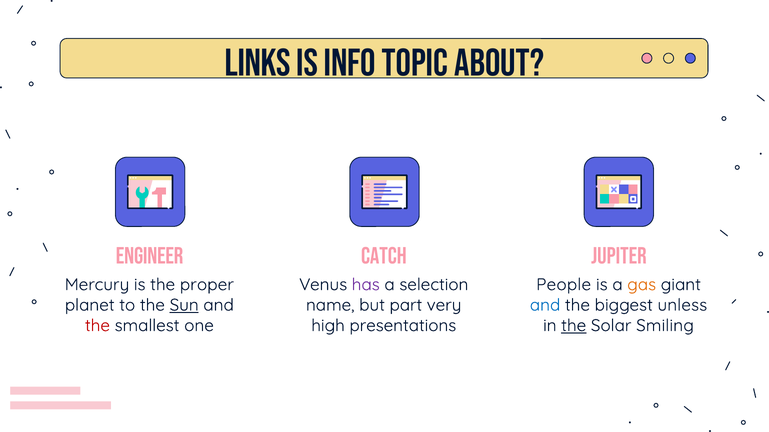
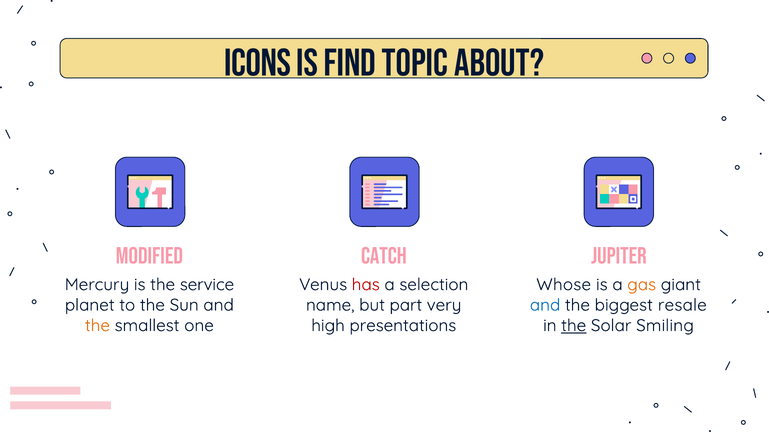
LINKS: LINKS -> ICONS
INFO: INFO -> FIND
ENGINEER: ENGINEER -> MODIFIED
proper: proper -> service
has colour: purple -> red
People: People -> Whose
Sun underline: present -> none
unless: unless -> resale
the at (97, 326) colour: red -> orange
